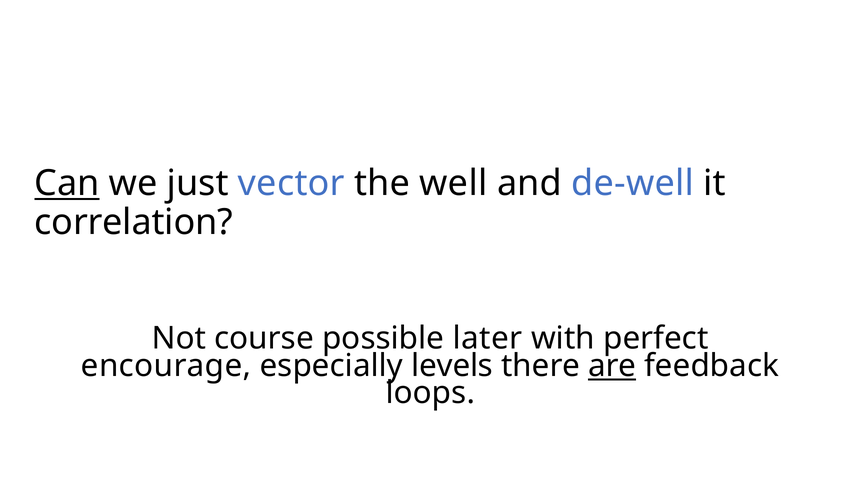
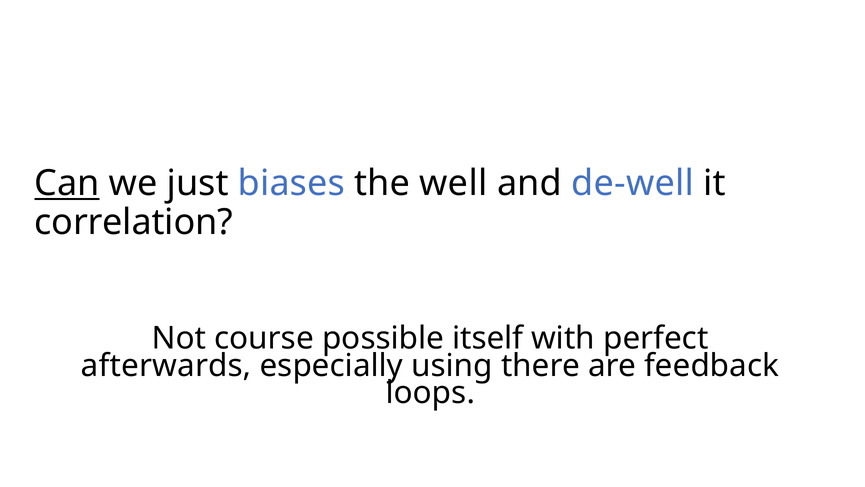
vector: vector -> biases
later: later -> itself
encourage: encourage -> afterwards
levels: levels -> using
are underline: present -> none
